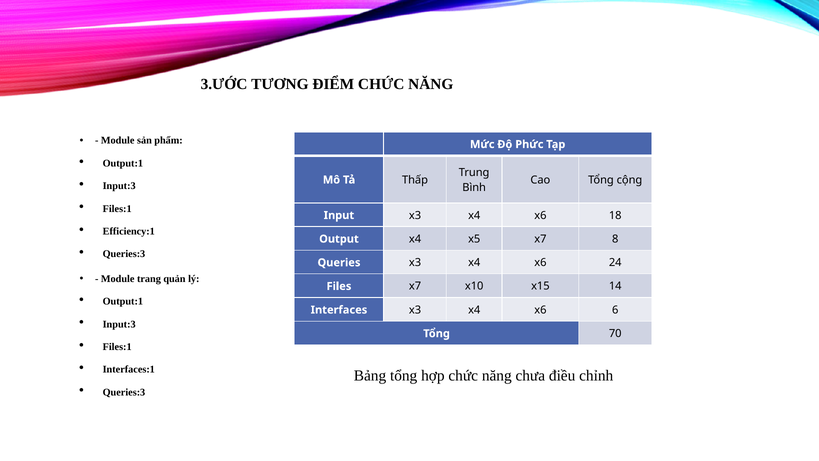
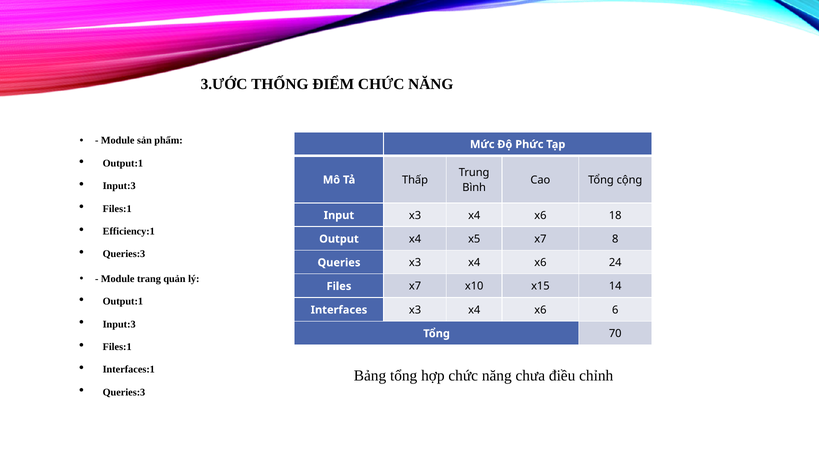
TƯƠNG: TƯƠNG -> THỐNG
